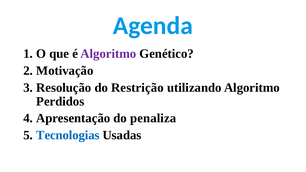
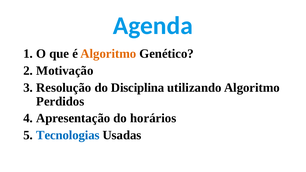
Algoritmo at (108, 54) colour: purple -> orange
Restrição: Restrição -> Disciplina
penaliza: penaliza -> horários
